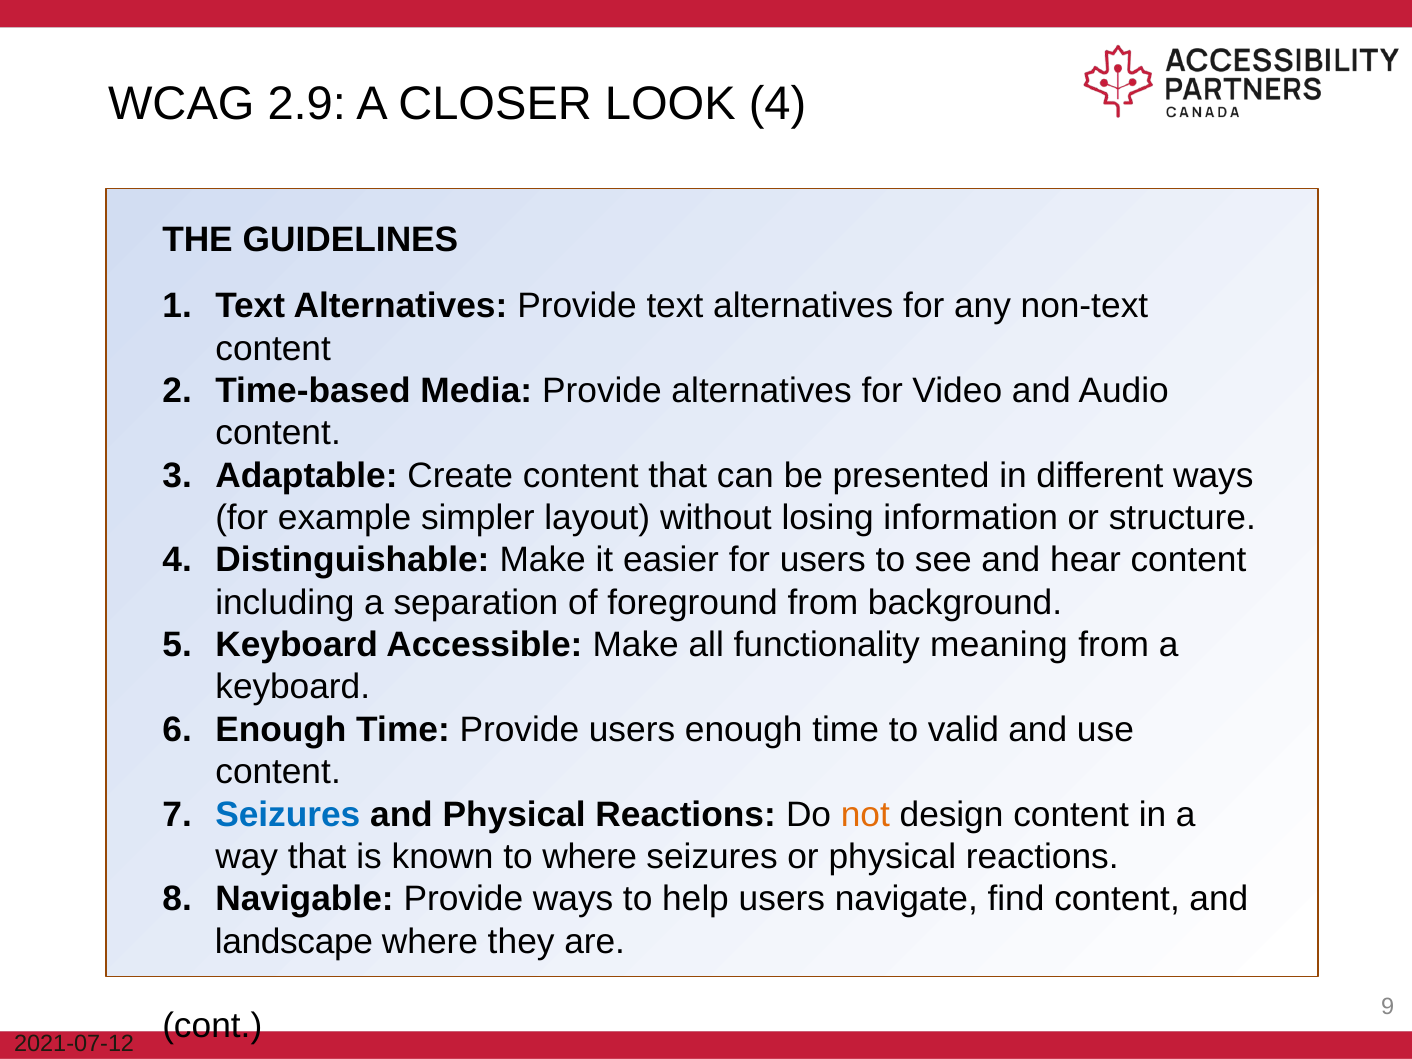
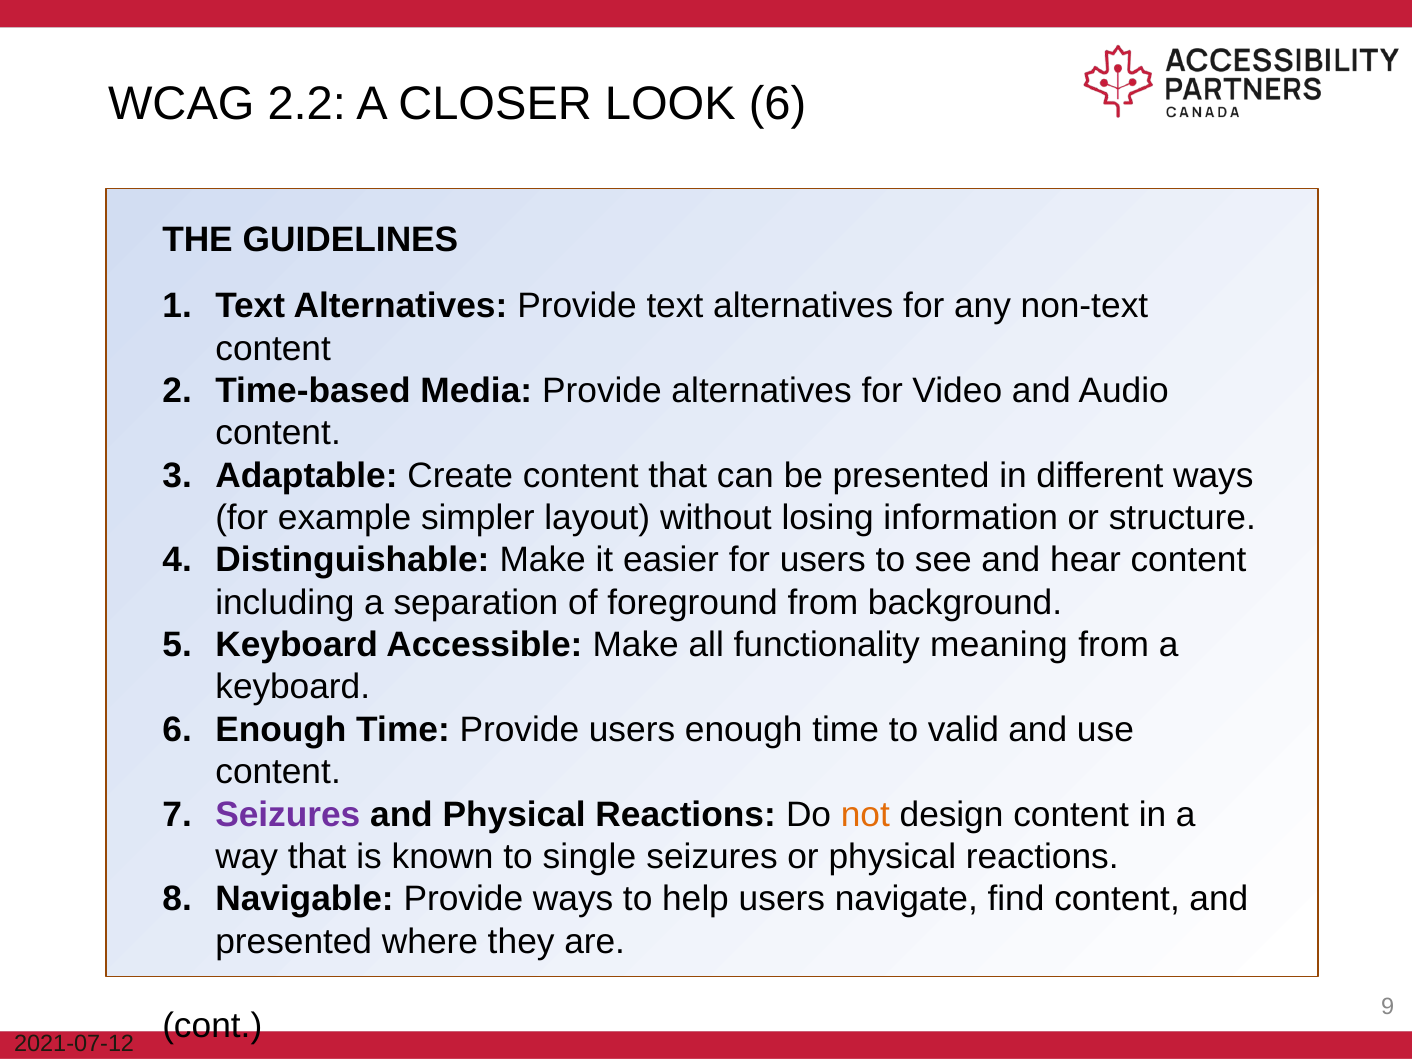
2.9: 2.9 -> 2.2
LOOK 4: 4 -> 6
Seizures at (288, 814) colour: blue -> purple
to where: where -> single
landscape at (294, 941): landscape -> presented
